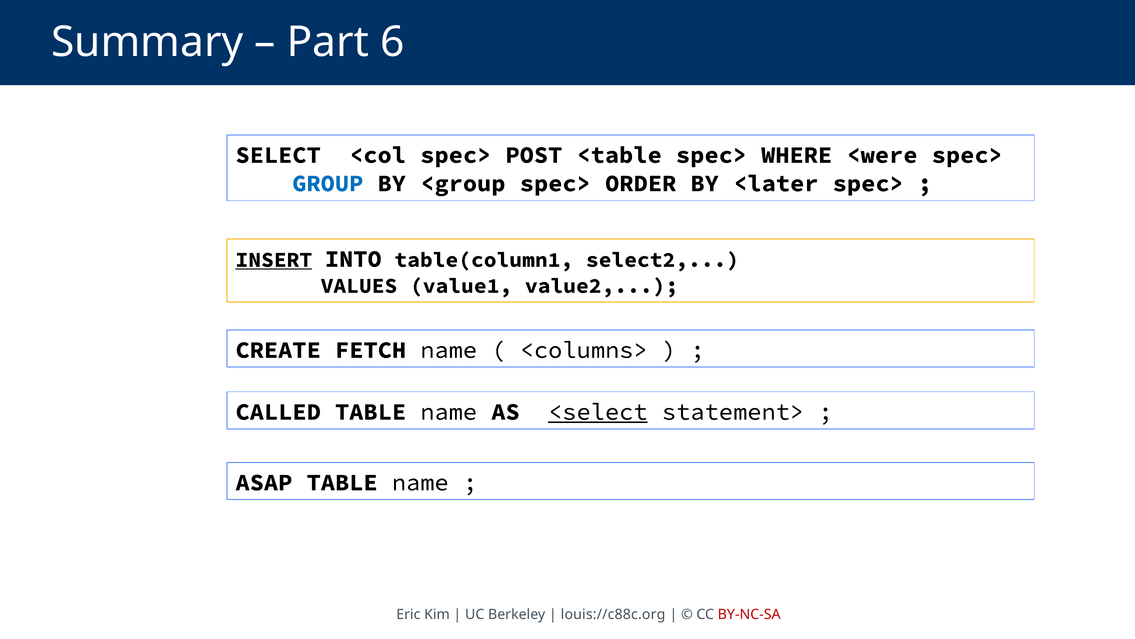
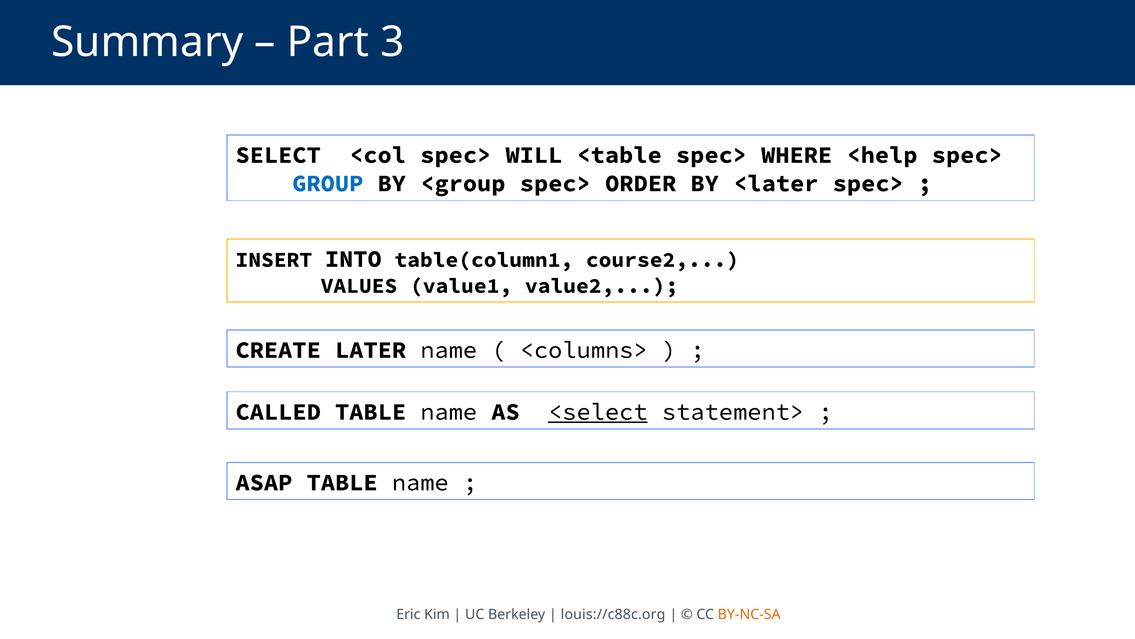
6: 6 -> 3
POST: POST -> WILL
<were: <were -> <help
INSERT underline: present -> none
select2: select2 -> course2
FETCH: FETCH -> LATER
BY-NC-SA colour: red -> orange
